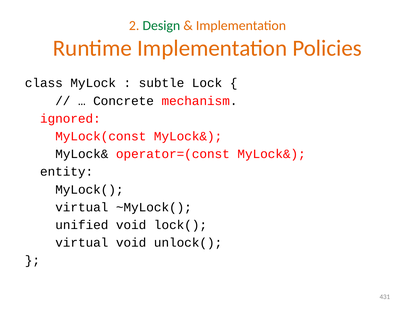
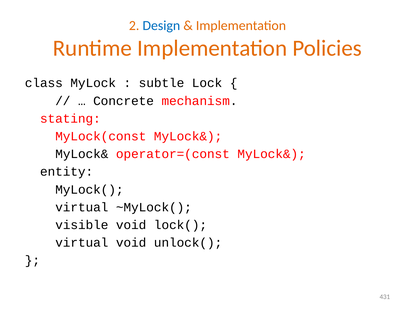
Design colour: green -> blue
ignored: ignored -> stating
unified: unified -> visible
